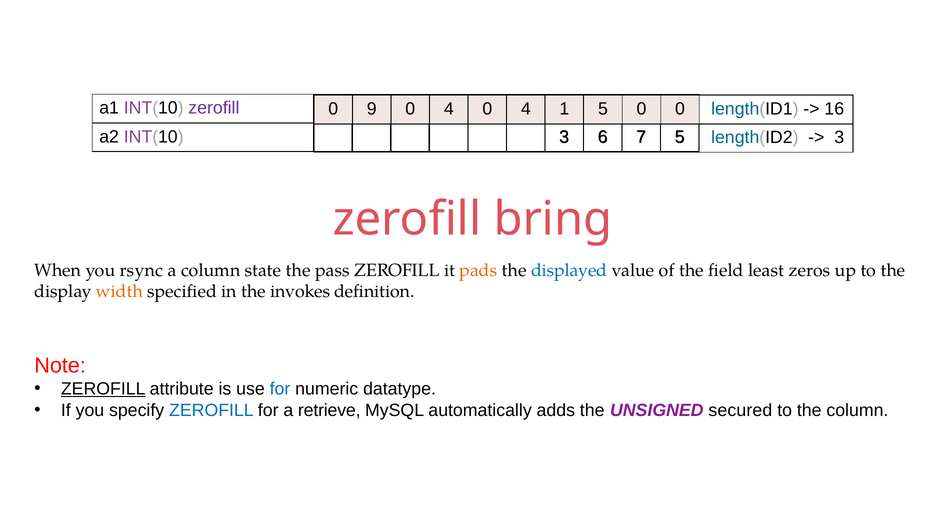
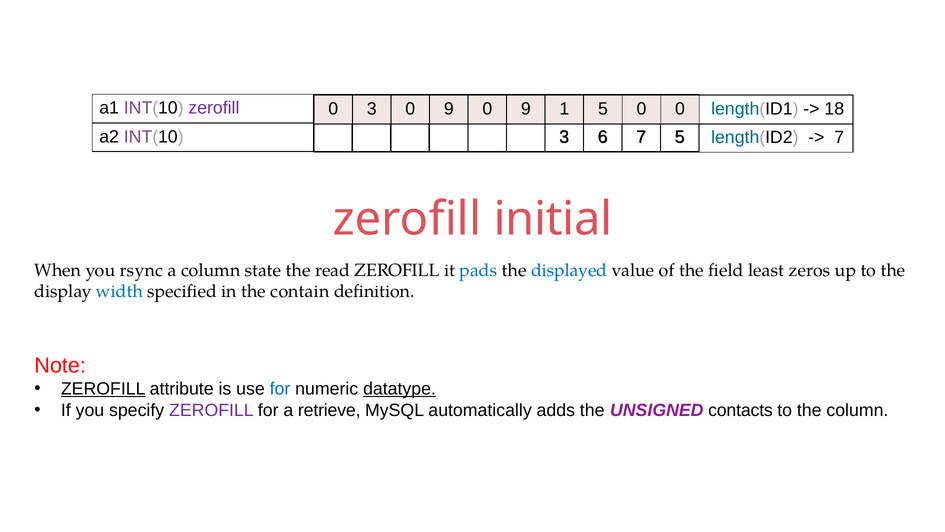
0 9: 9 -> 3
4 at (449, 109): 4 -> 9
4 at (526, 109): 4 -> 9
16: 16 -> 18
3 at (839, 138): 3 -> 7
bring: bring -> initial
pass: pass -> read
pads colour: orange -> blue
width colour: orange -> blue
invokes: invokes -> contain
datatype underline: none -> present
ZEROFILL at (211, 410) colour: blue -> purple
secured: secured -> contacts
